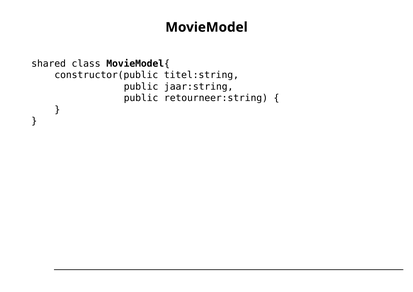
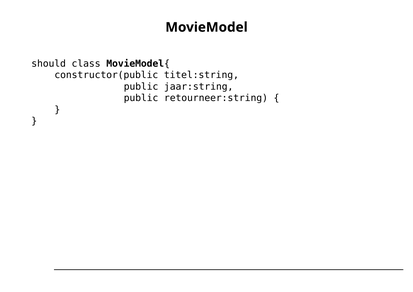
shared: shared -> should
